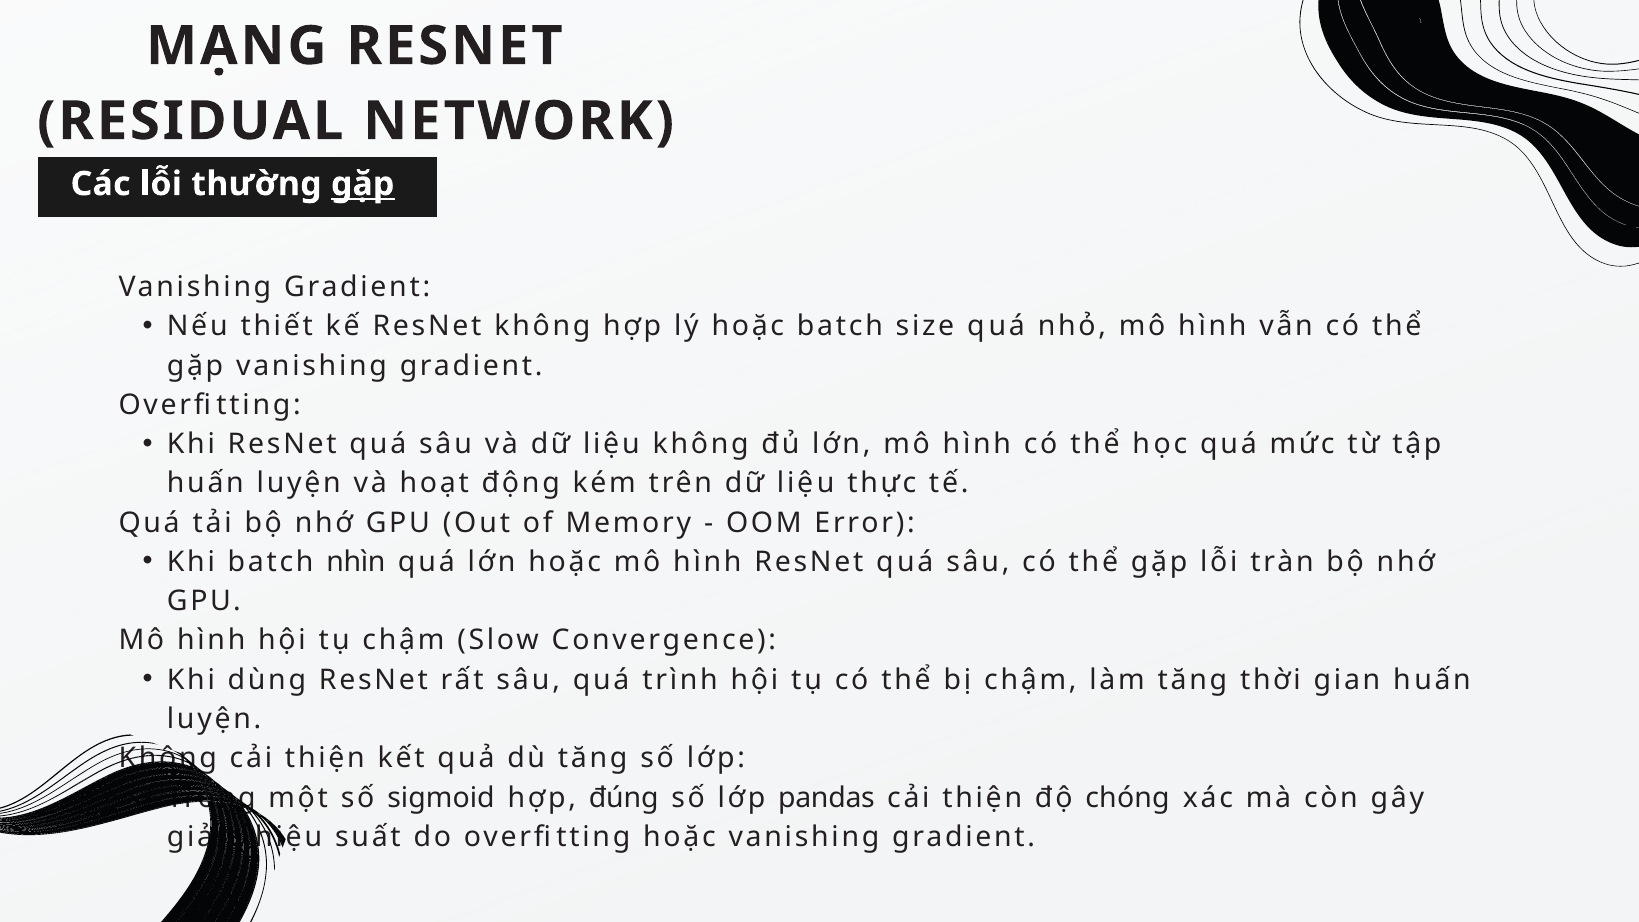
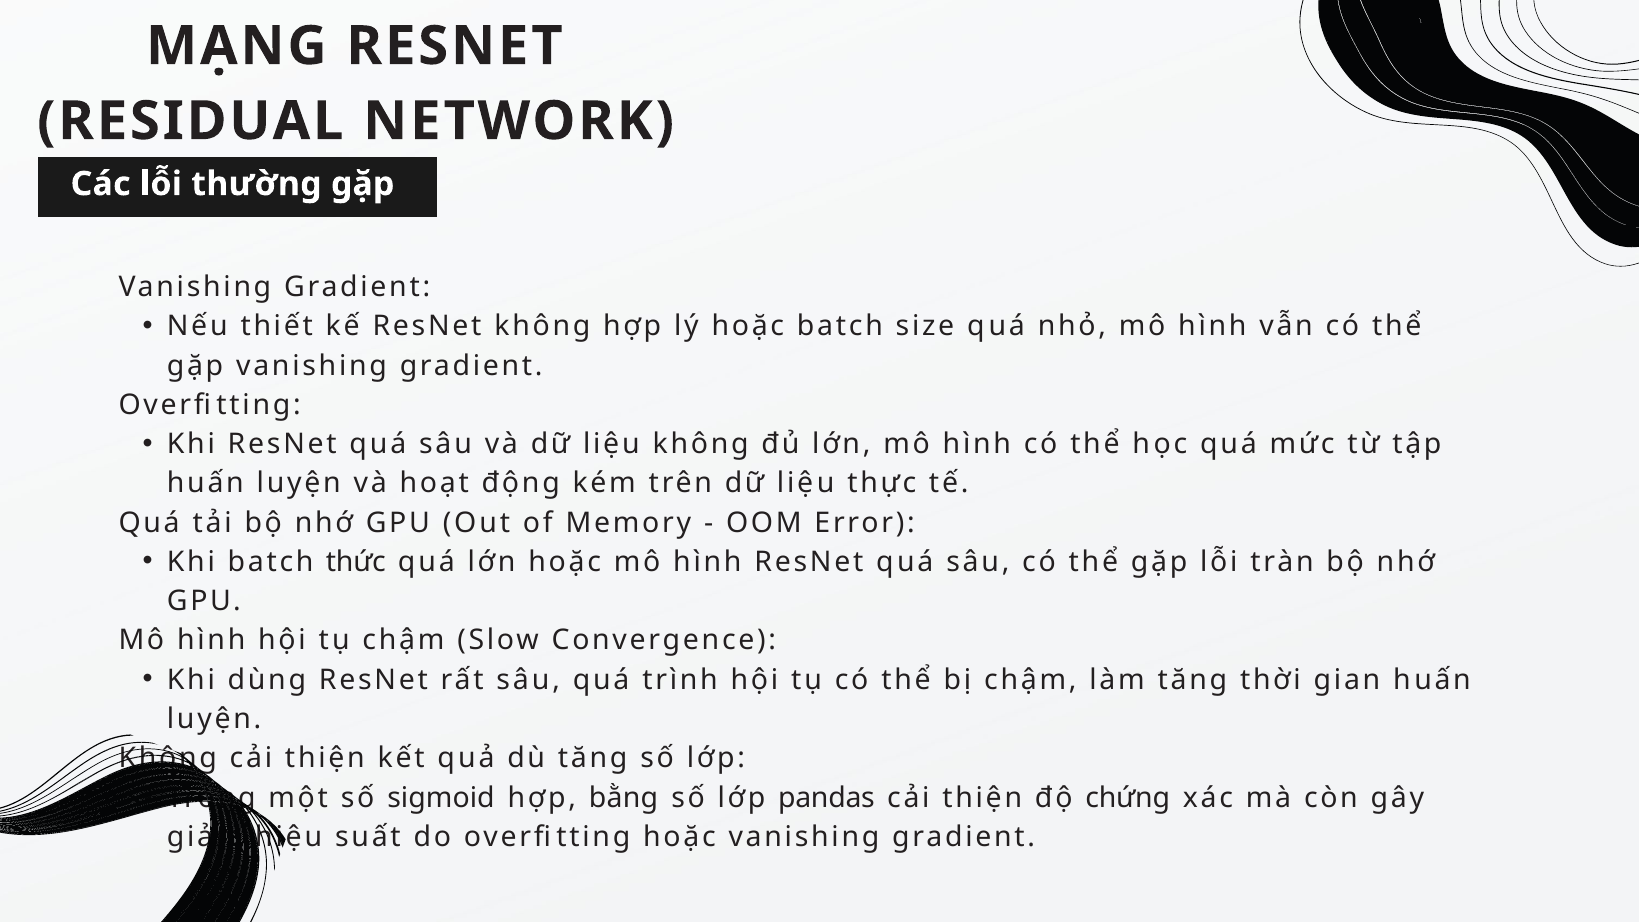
gặp at (363, 184) underline: present -> none
nhìn: nhìn -> thức
đúng: đúng -> bằng
chóng: chóng -> chứng
